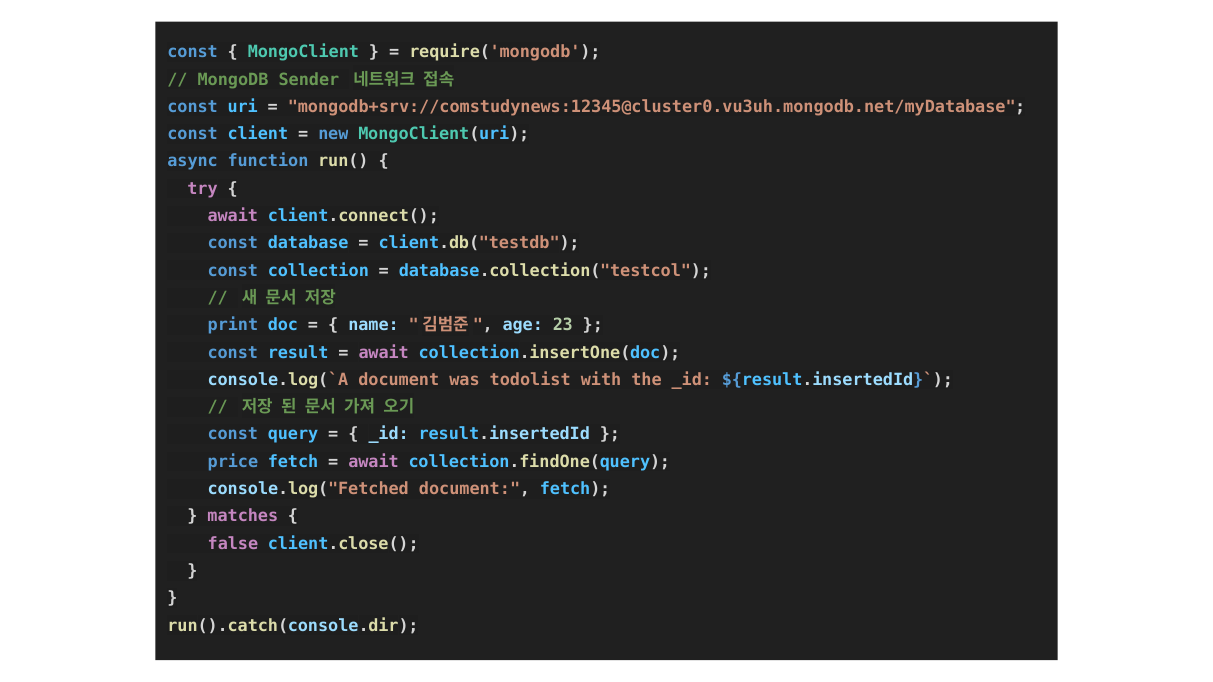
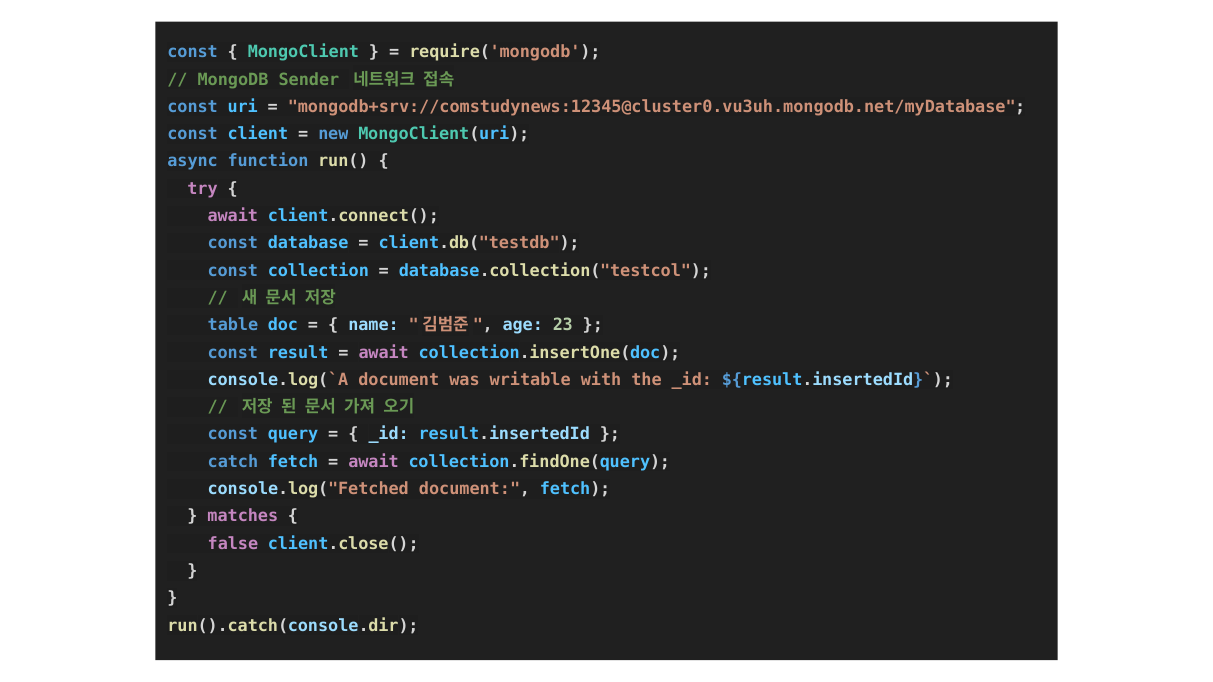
print: print -> table
todolist: todolist -> writable
price: price -> catch
